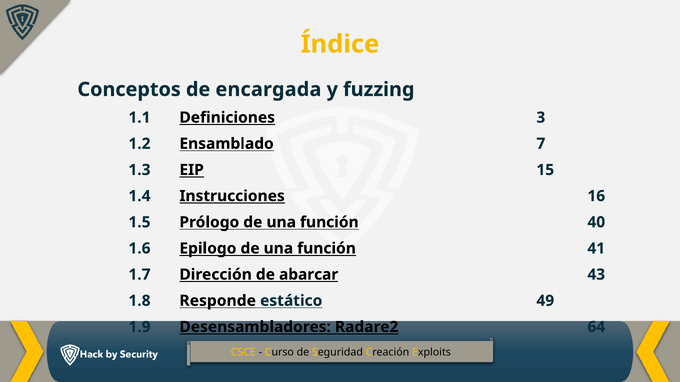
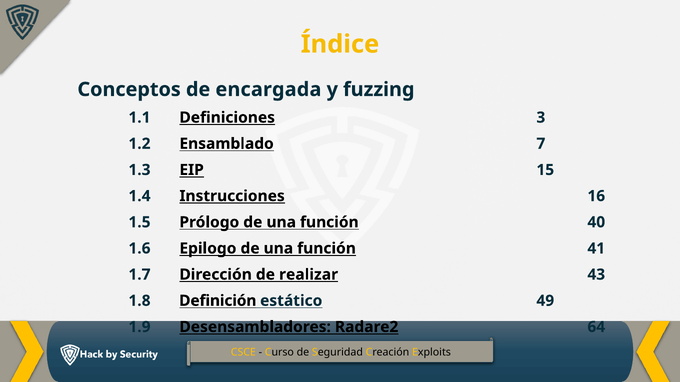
abarcar: abarcar -> realizar
Responde: Responde -> Definición
